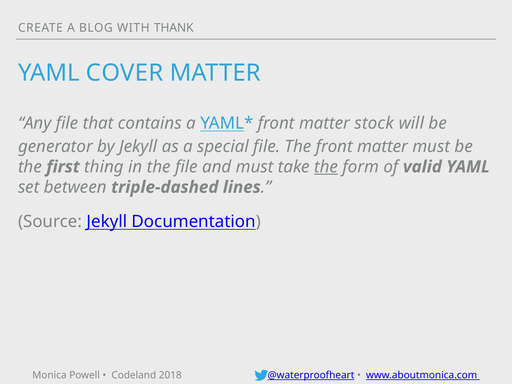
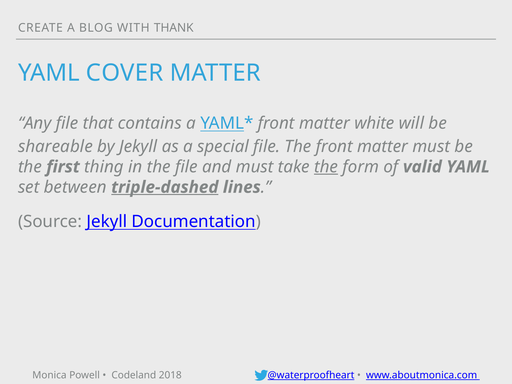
stock: stock -> white
generator: generator -> shareable
triple-dashed underline: none -> present
